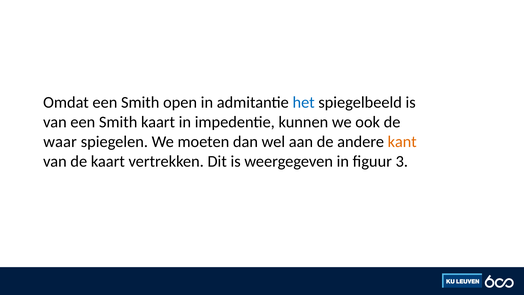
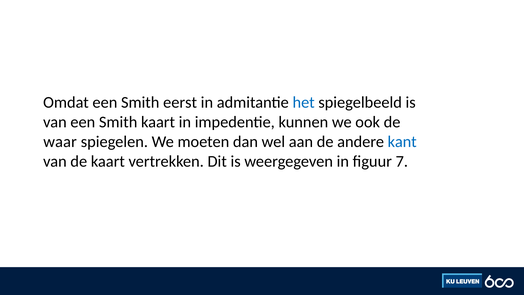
open: open -> eerst
kant colour: orange -> blue
3: 3 -> 7
